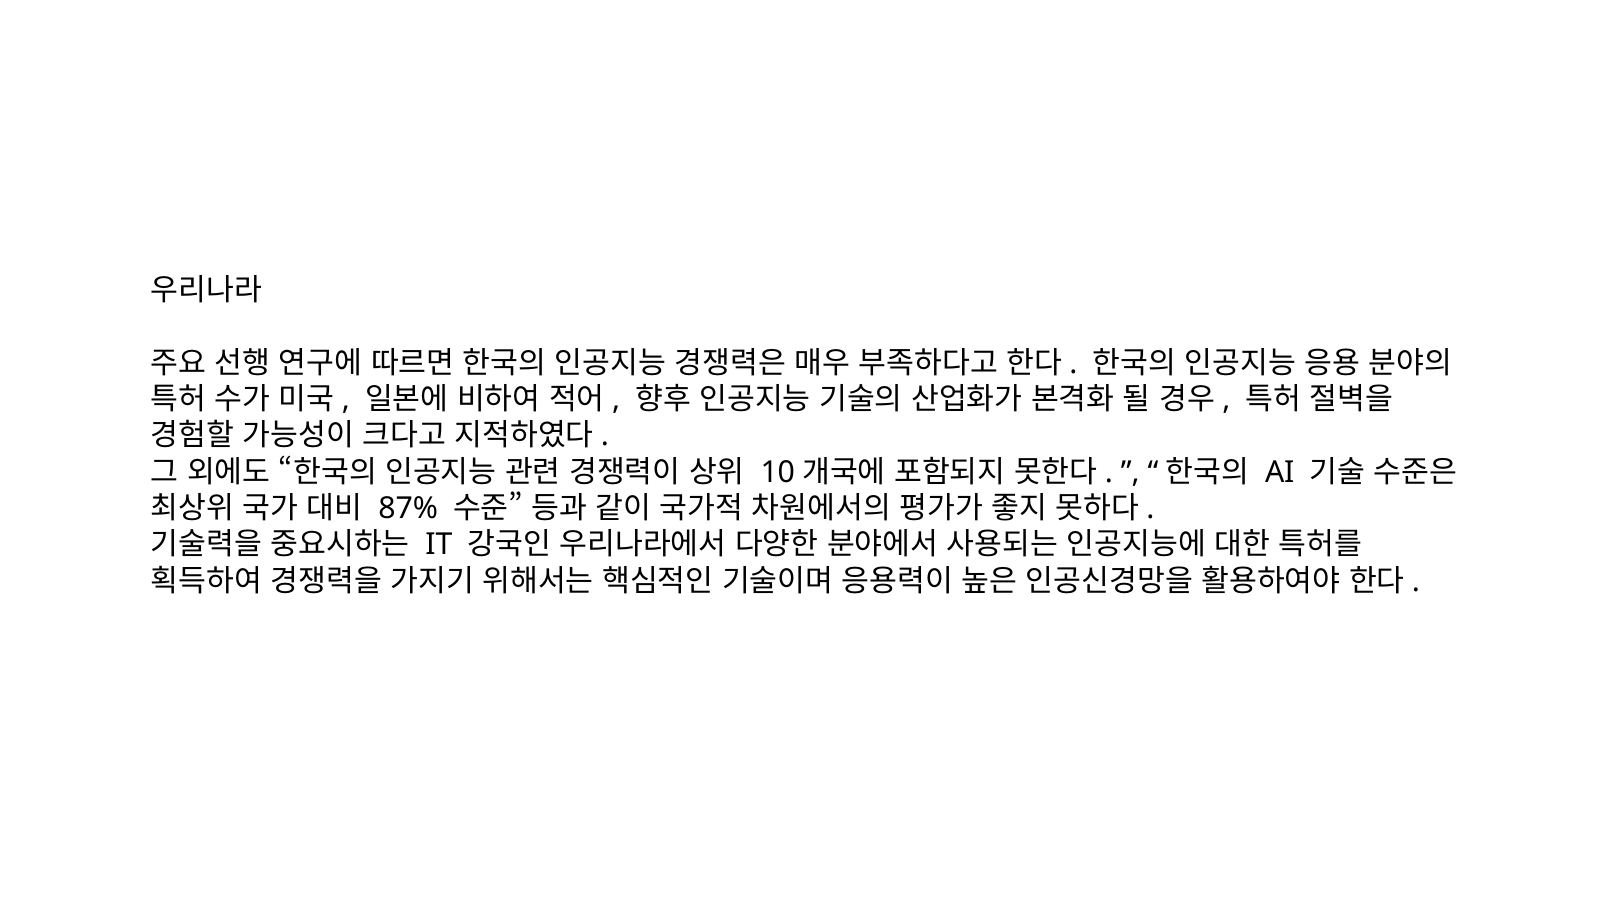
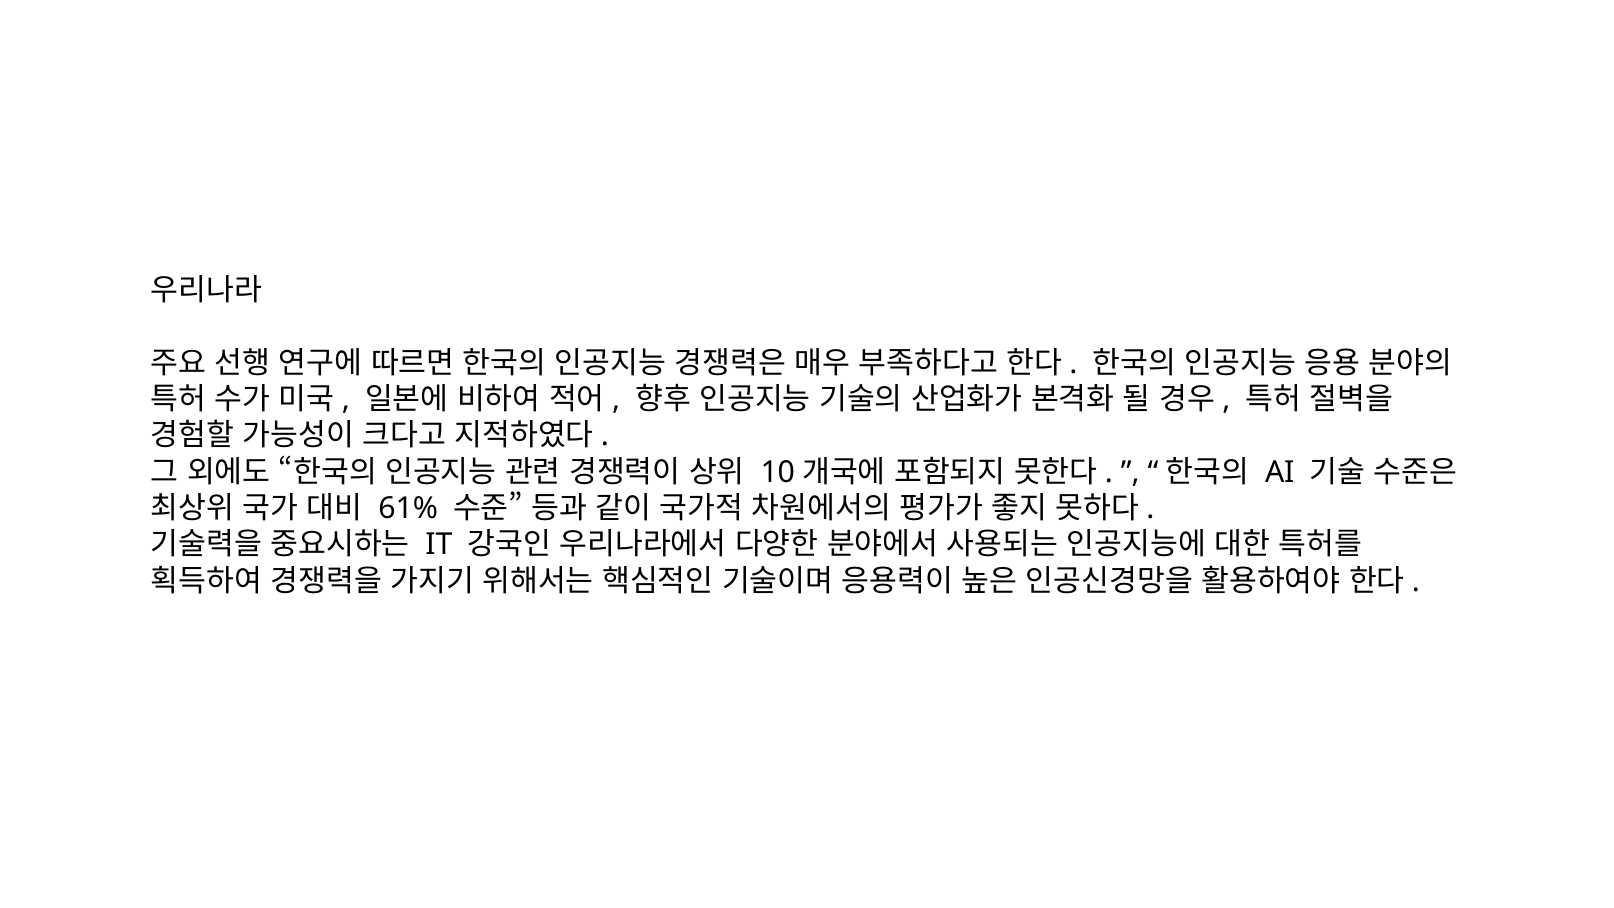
87%: 87% -> 61%
